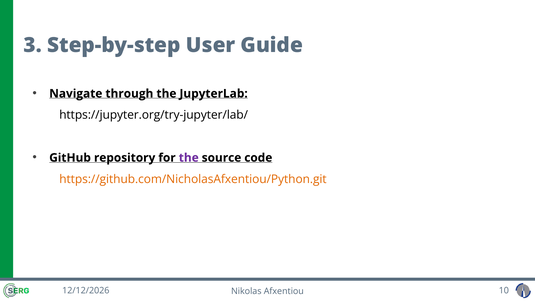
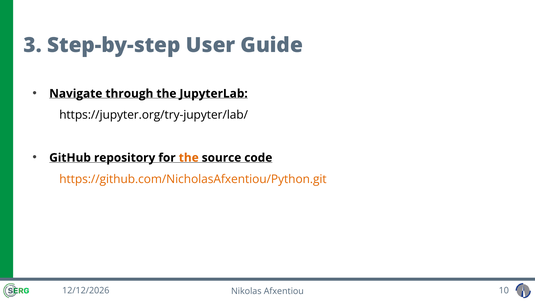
the at (189, 158) colour: purple -> orange
